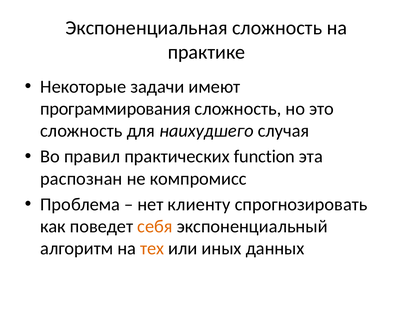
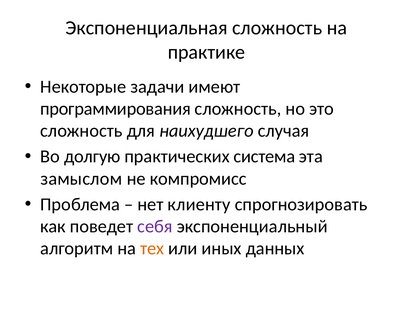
правил: правил -> долгую
function: function -> система
распознан: распознан -> замыслом
себя colour: orange -> purple
